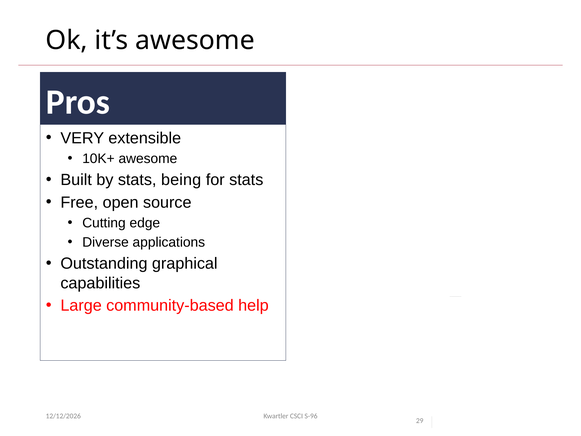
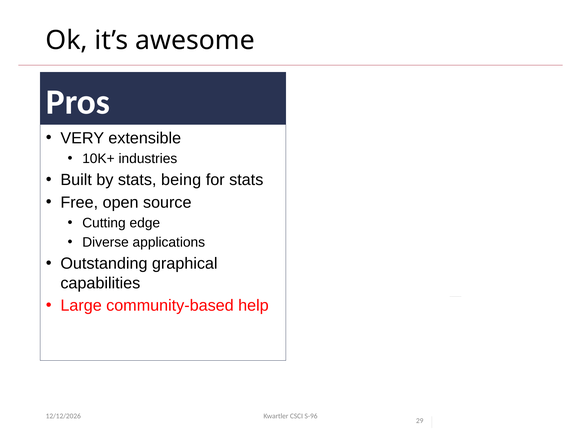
10K+ awesome: awesome -> industries
